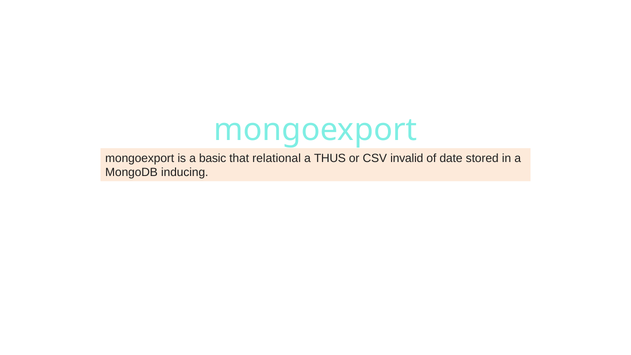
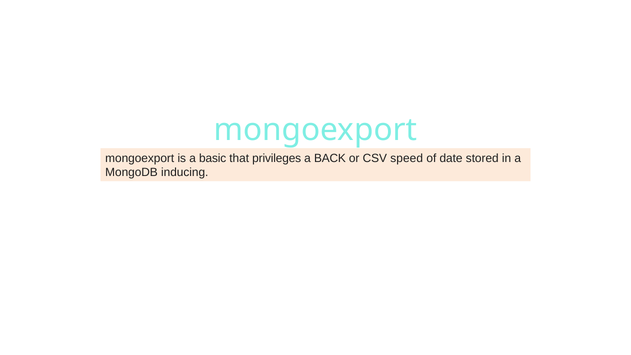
relational: relational -> privileges
THUS: THUS -> BACK
invalid: invalid -> speed
